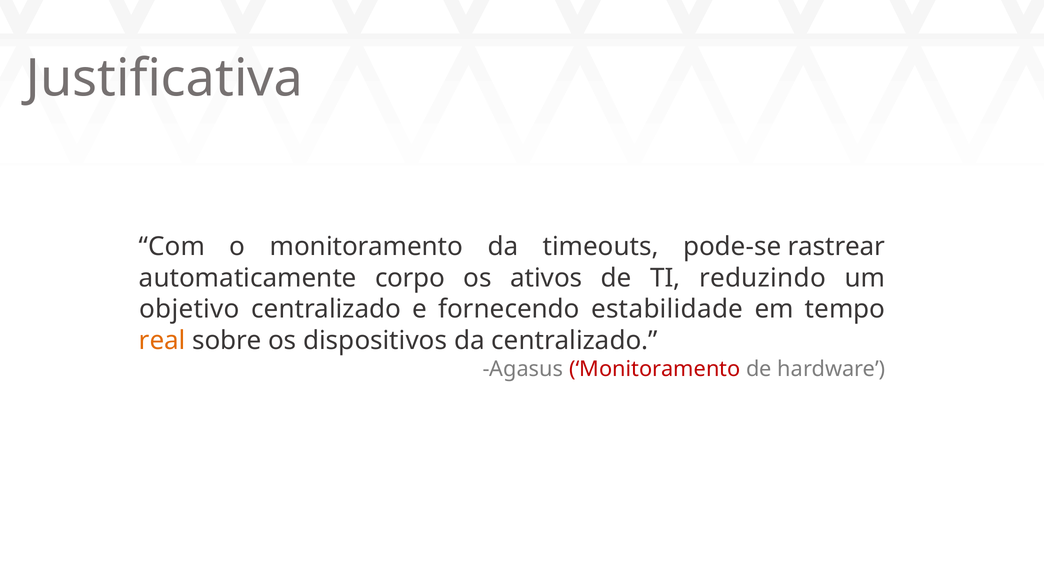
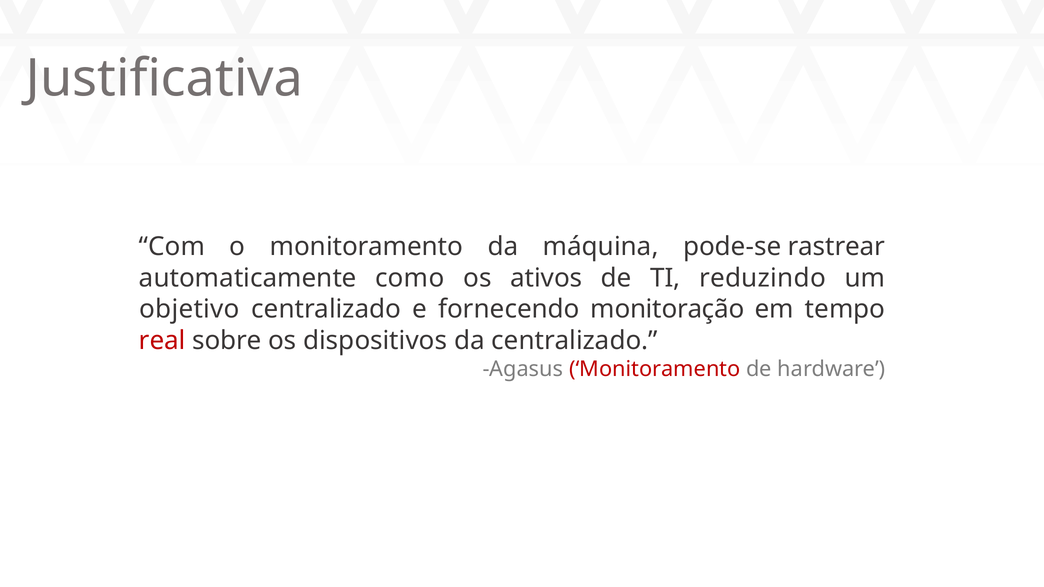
timeouts: timeouts -> máquina
corpo: corpo -> como
estabilidade: estabilidade -> monitoração
real colour: orange -> red
